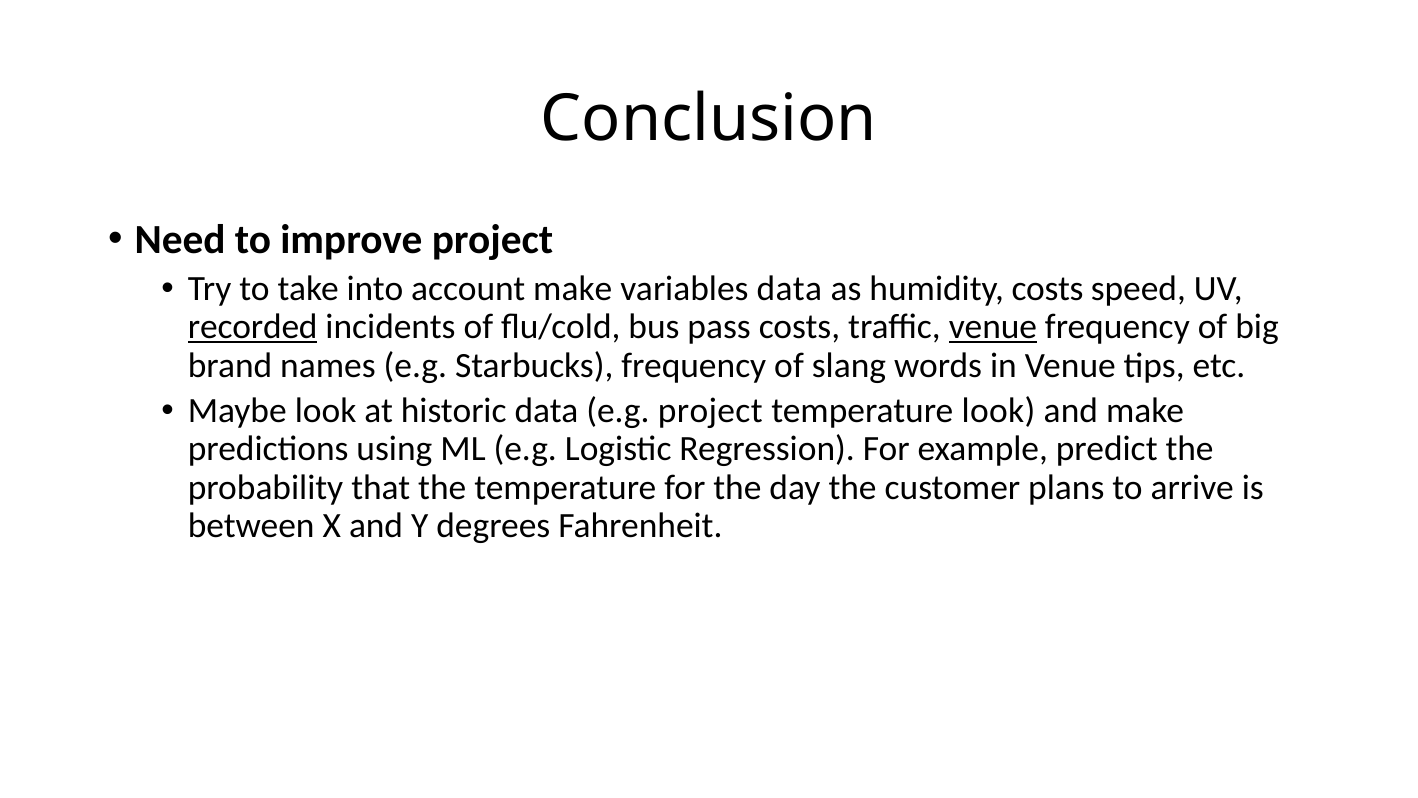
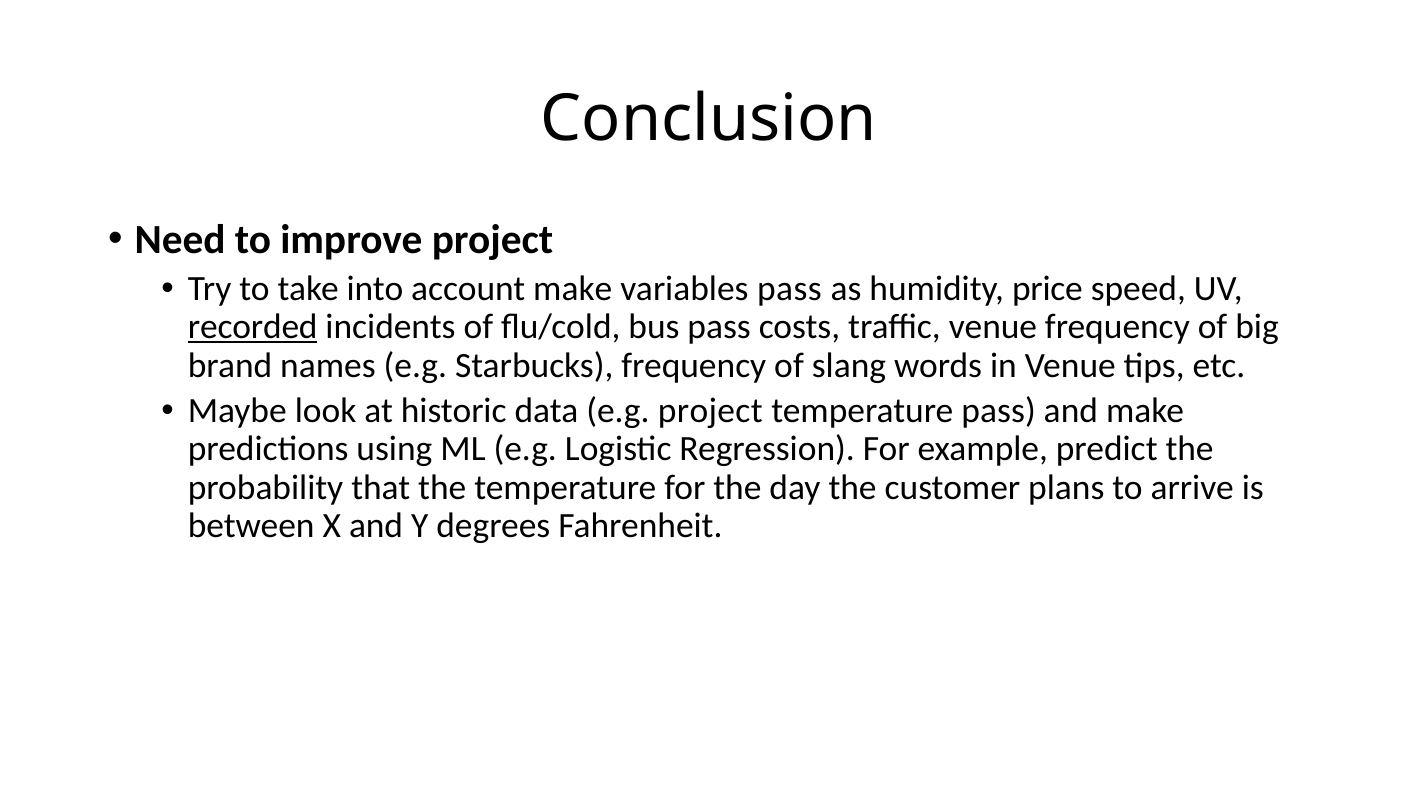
variables data: data -> pass
humidity costs: costs -> price
venue at (993, 327) underline: present -> none
temperature look: look -> pass
